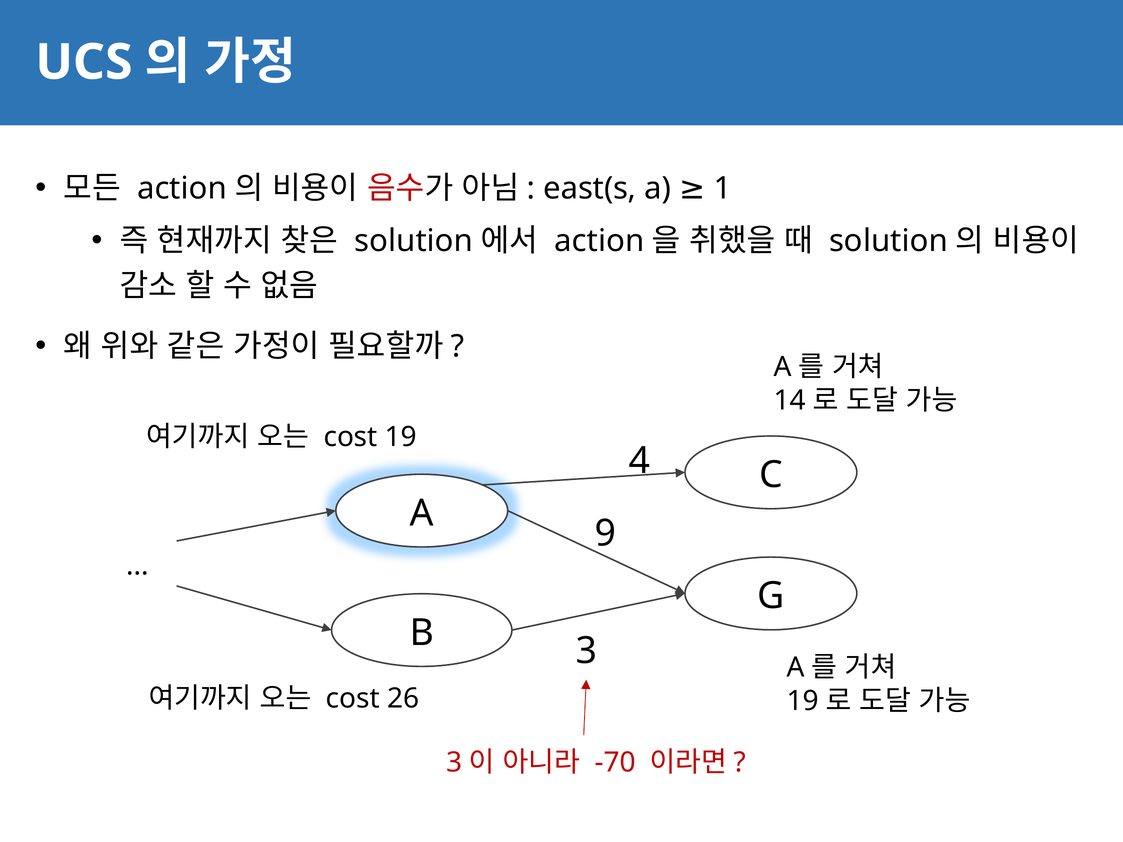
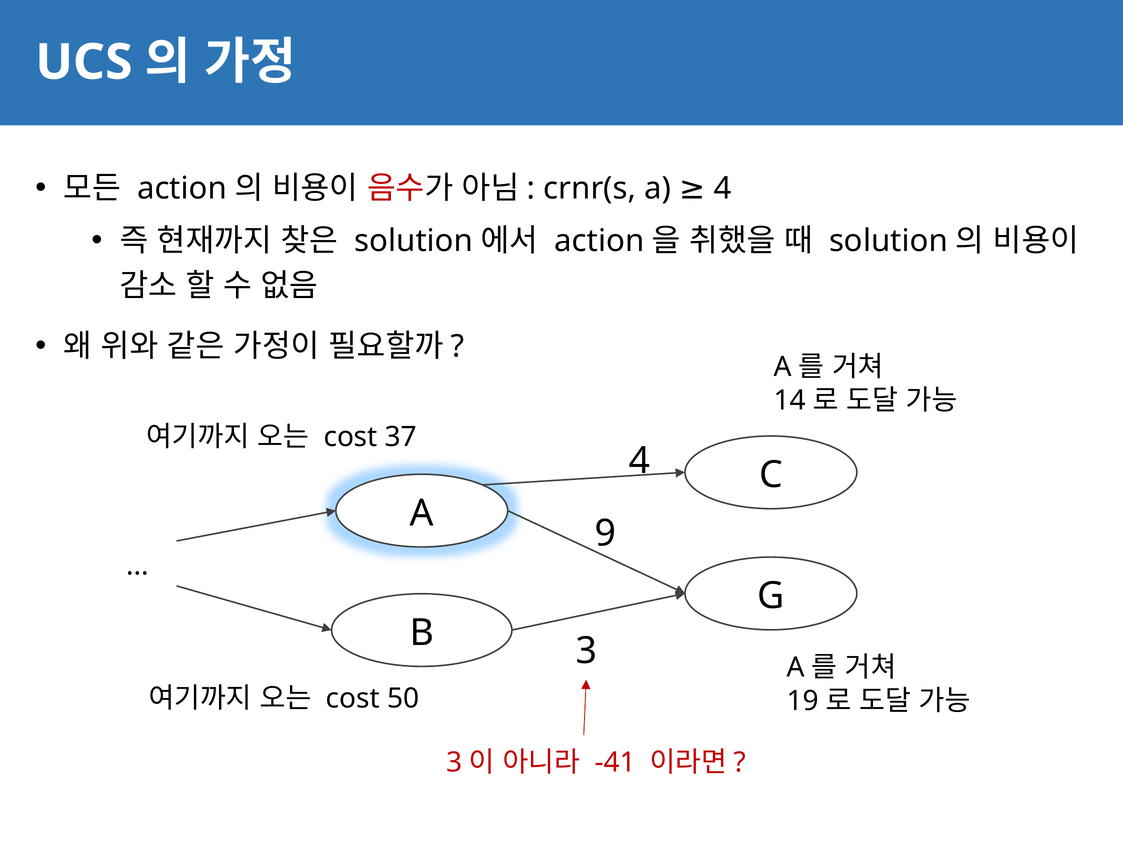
east(s: east(s -> crnr(s
a 1: 1 -> 4
19: 19 -> 37
26: 26 -> 50
-70: -70 -> -41
